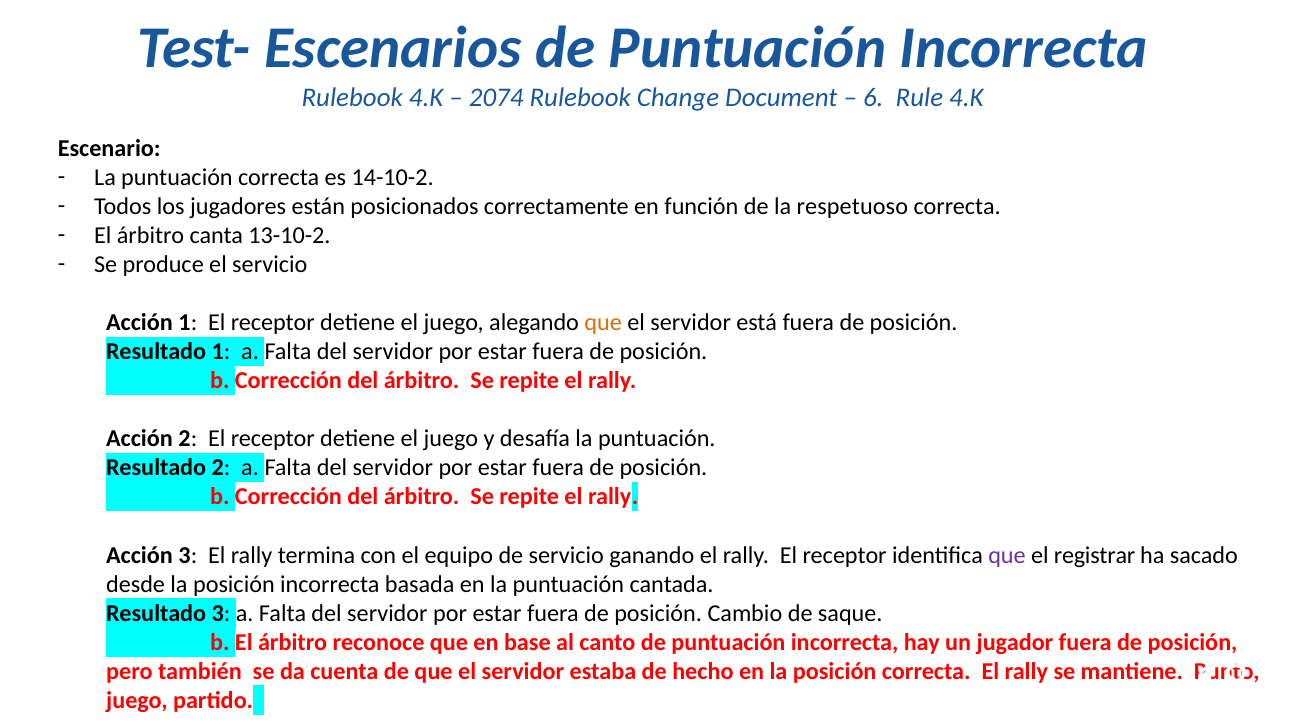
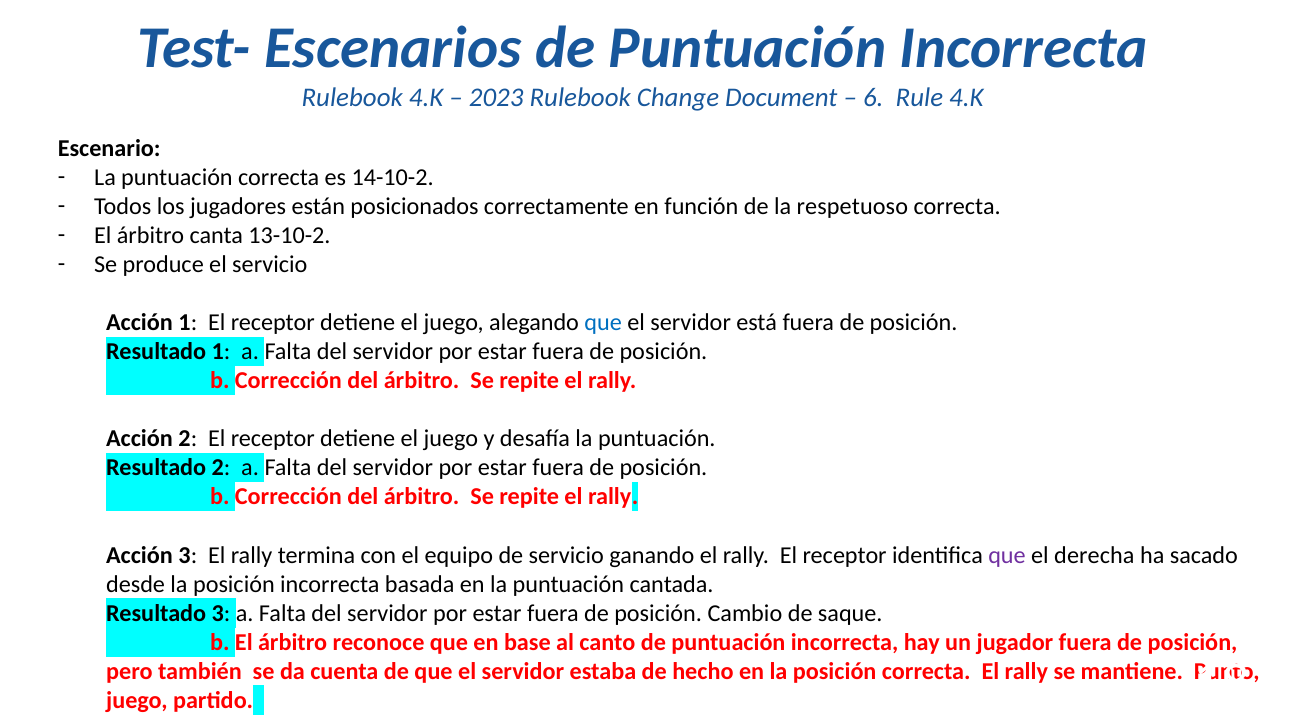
2074: 2074 -> 2023
que at (603, 323) colour: orange -> blue
registrar: registrar -> derecha
